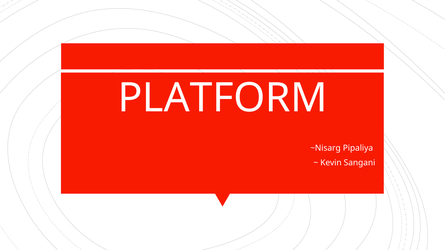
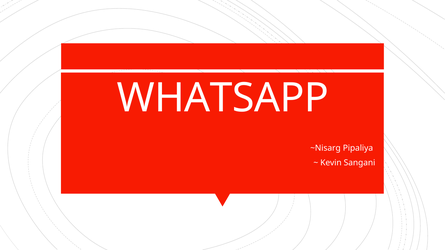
PLATFORM: PLATFORM -> WHATSAPP
